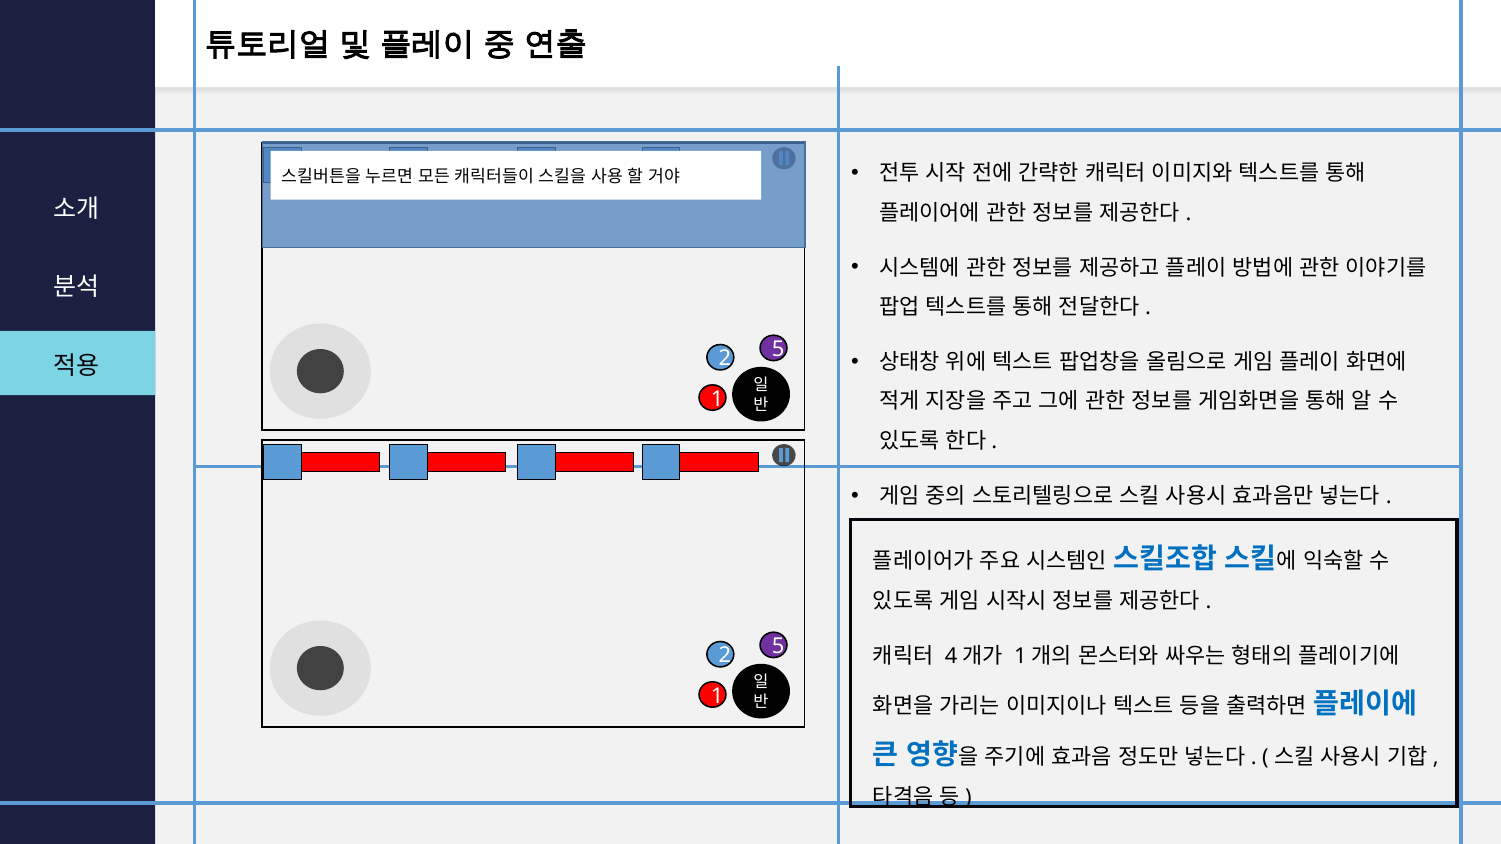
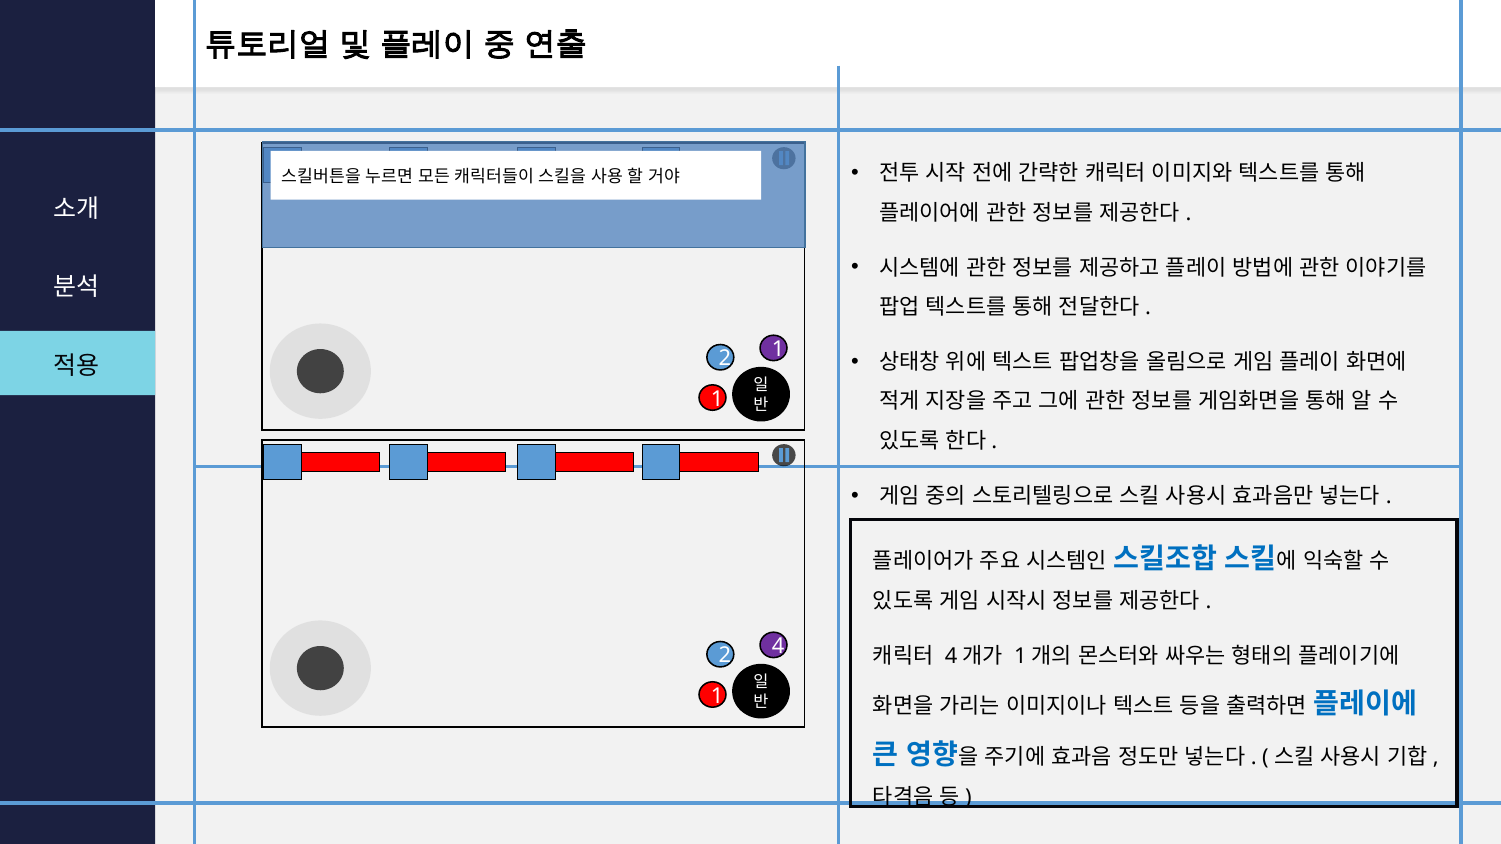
5 at (778, 350): 5 -> 1
5 at (778, 647): 5 -> 4
